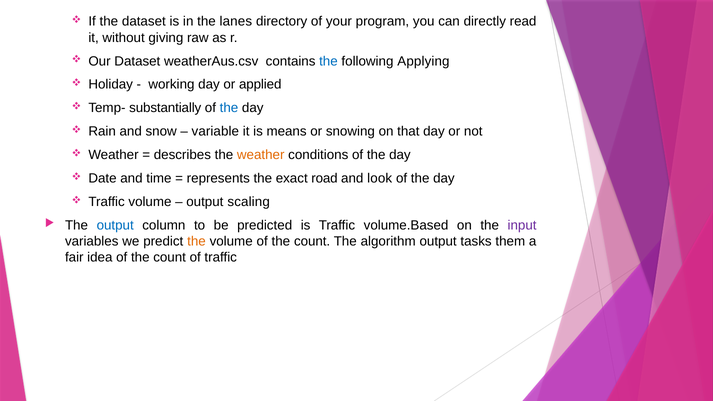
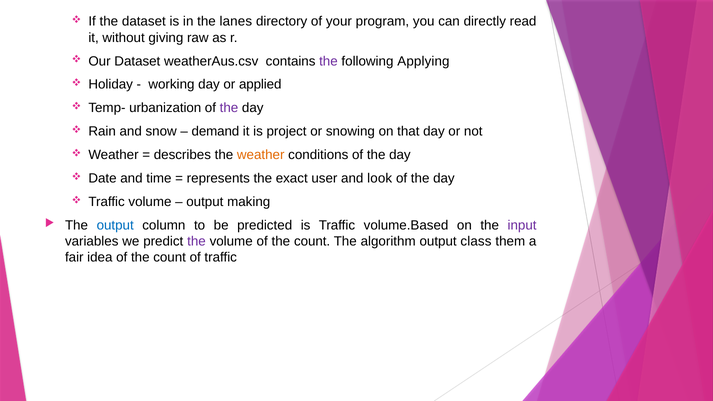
the at (328, 61) colour: blue -> purple
substantially: substantially -> urbanization
the at (229, 108) colour: blue -> purple
variable: variable -> demand
means: means -> project
road: road -> user
scaling: scaling -> making
the at (197, 241) colour: orange -> purple
tasks: tasks -> class
